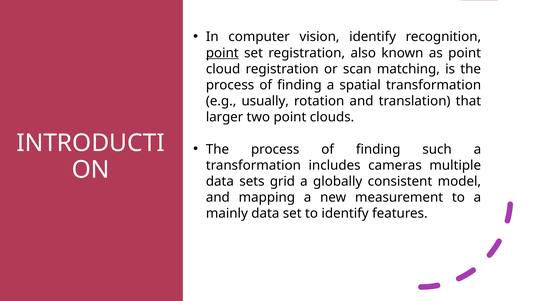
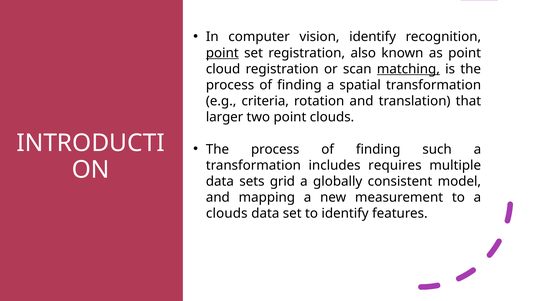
matching underline: none -> present
usually: usually -> criteria
cameras: cameras -> requires
mainly at (227, 213): mainly -> clouds
